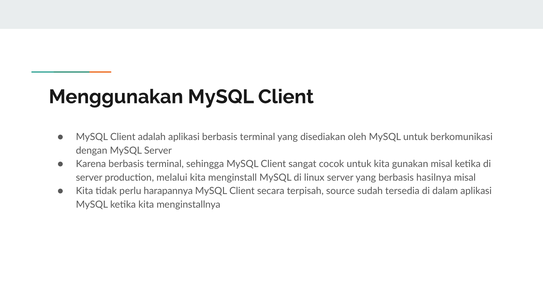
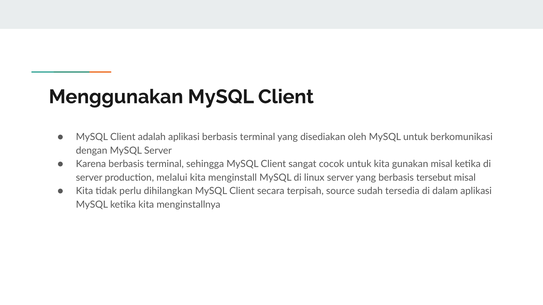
hasilnya: hasilnya -> tersebut
harapannya: harapannya -> dihilangkan
